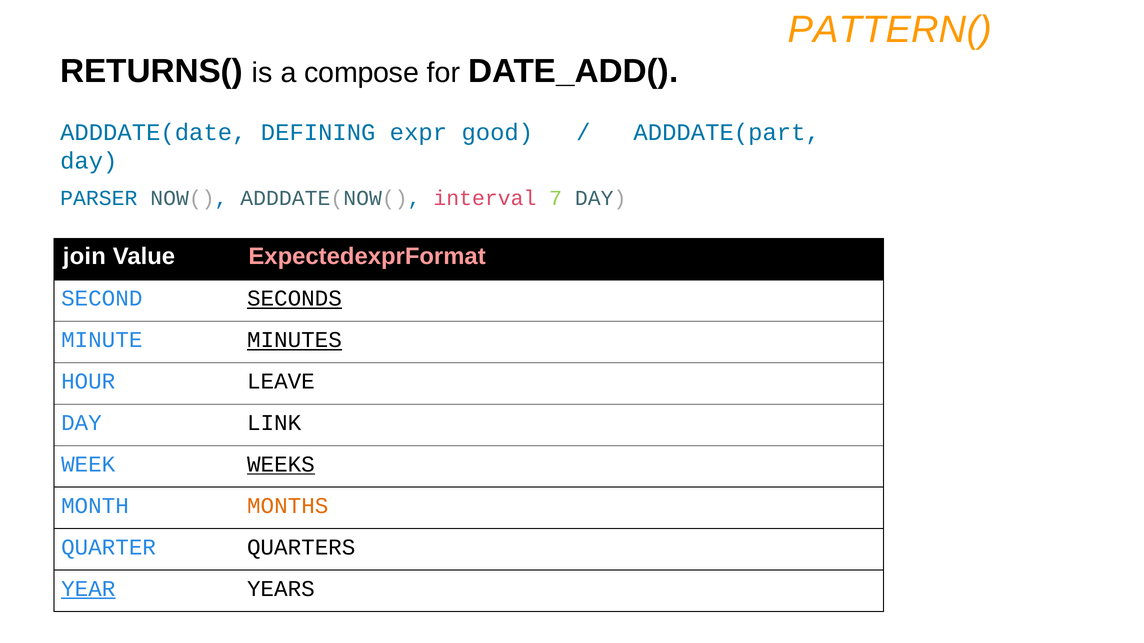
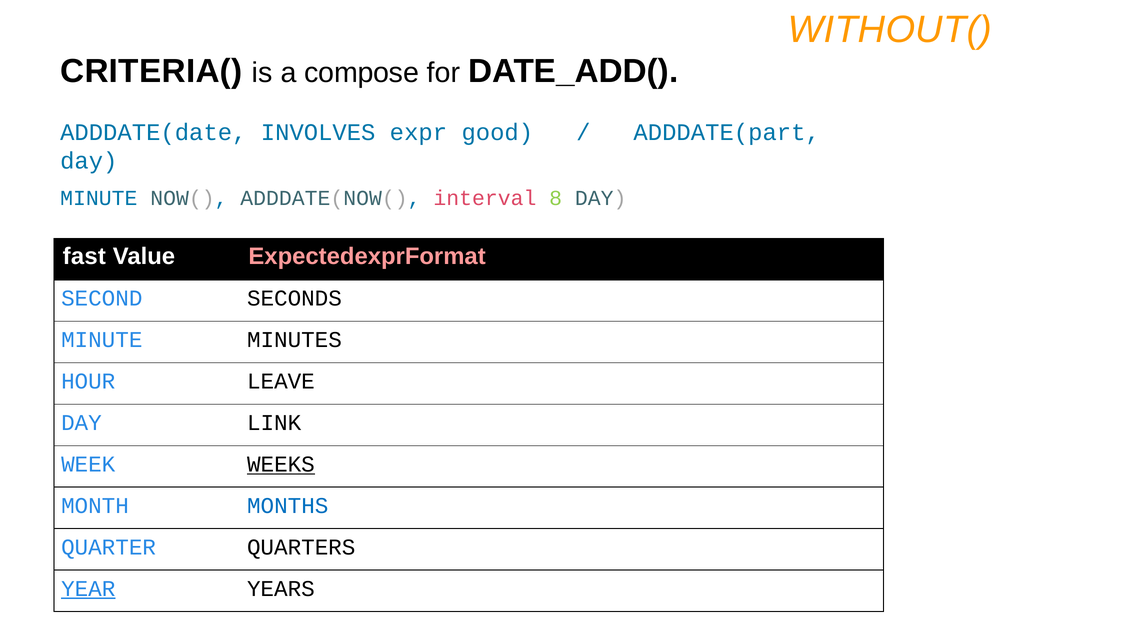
PATTERN(: PATTERN( -> WITHOUT(
RETURNS(: RETURNS( -> CRITERIA(
DEFINING: DEFINING -> INVOLVES
PARSER at (99, 198): PARSER -> MINUTE
7: 7 -> 8
join: join -> fast
SECONDS underline: present -> none
MINUTES underline: present -> none
MONTHS colour: orange -> blue
